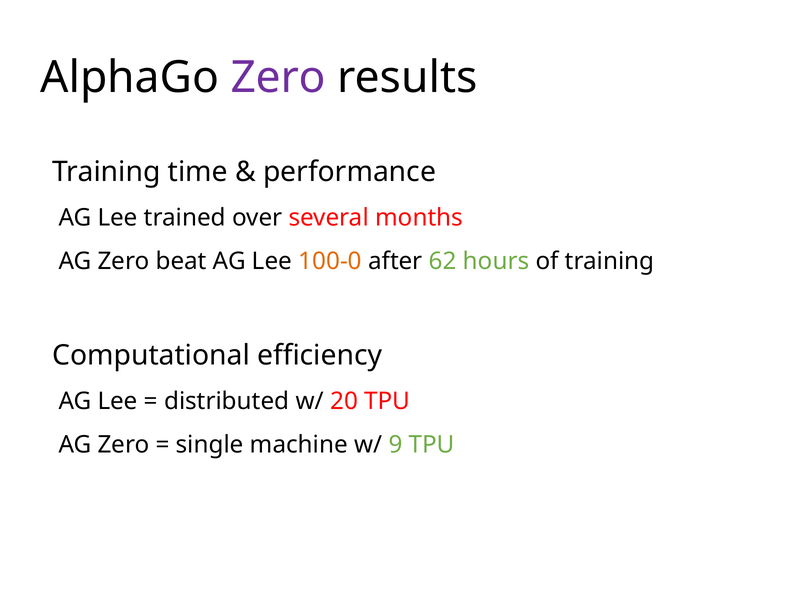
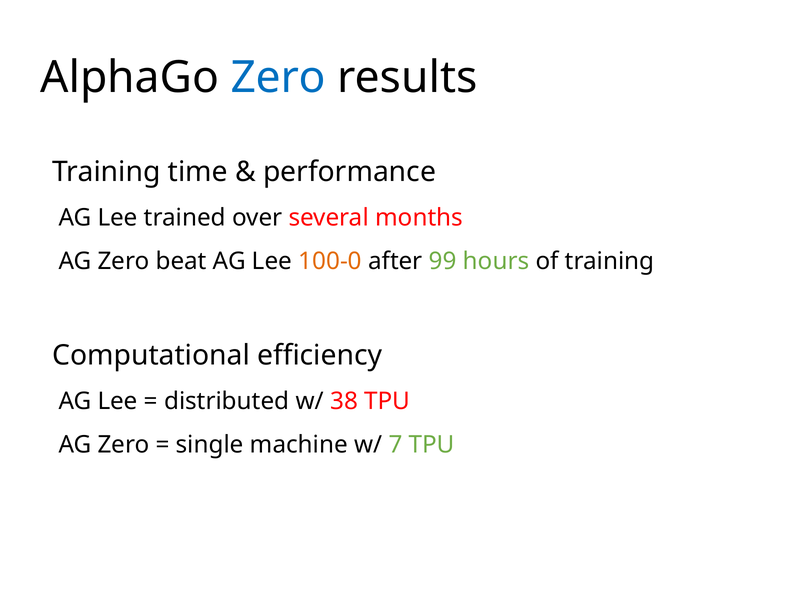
Zero at (278, 77) colour: purple -> blue
62: 62 -> 99
20: 20 -> 38
9: 9 -> 7
